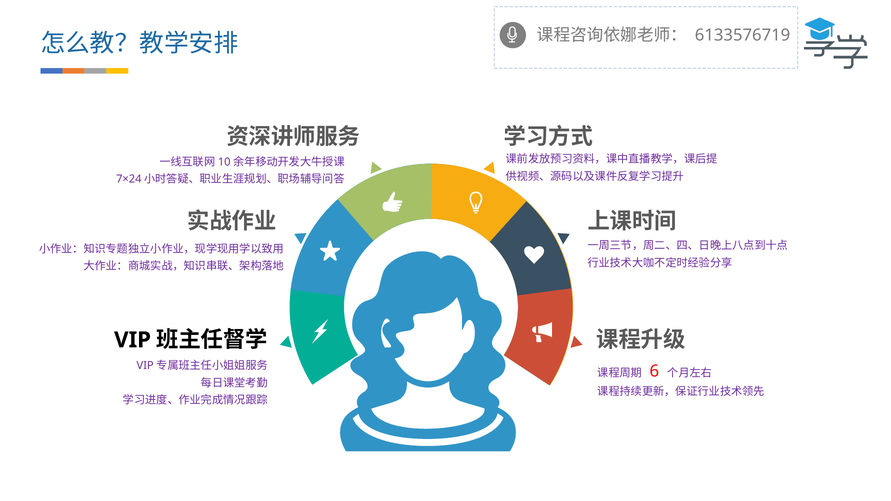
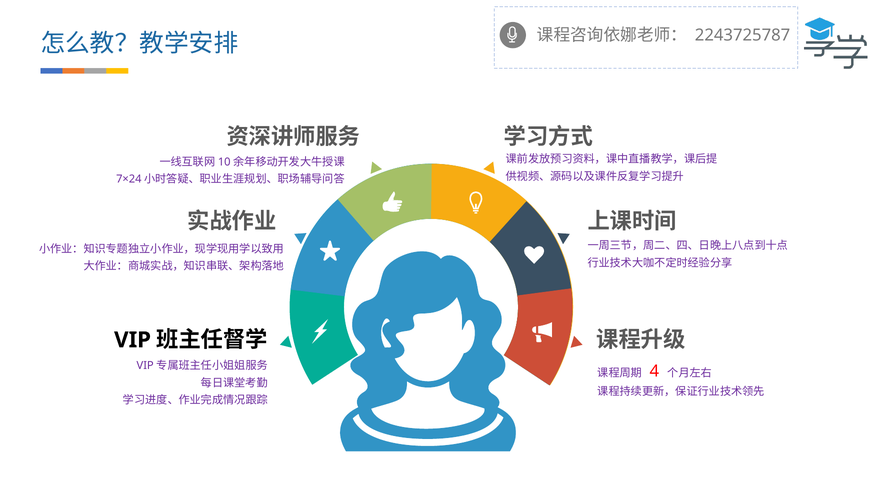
6133576719: 6133576719 -> 2243725787
6: 6 -> 4
